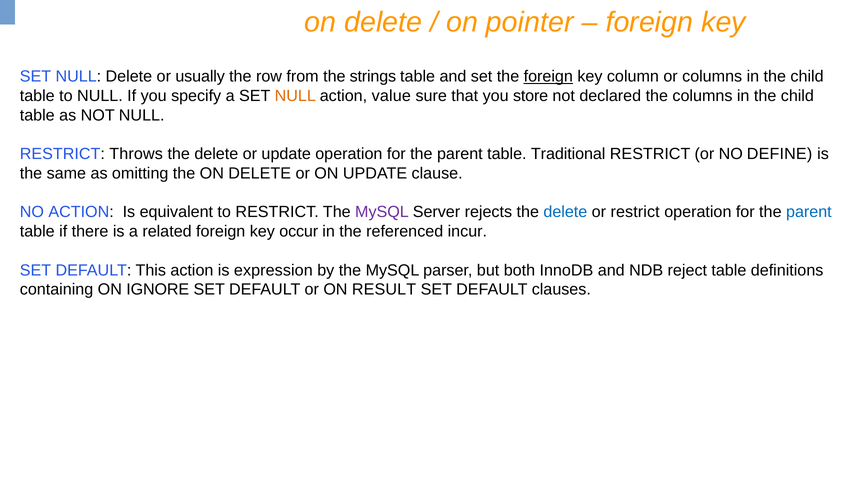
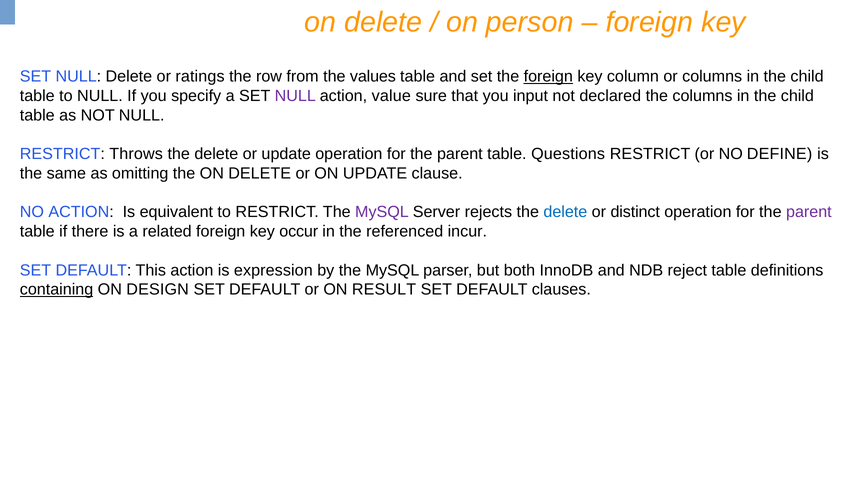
pointer: pointer -> person
usually: usually -> ratings
strings: strings -> values
NULL at (295, 96) colour: orange -> purple
store: store -> input
Traditional: Traditional -> Questions
or restrict: restrict -> distinct
parent at (809, 212) colour: blue -> purple
containing underline: none -> present
IGNORE: IGNORE -> DESIGN
